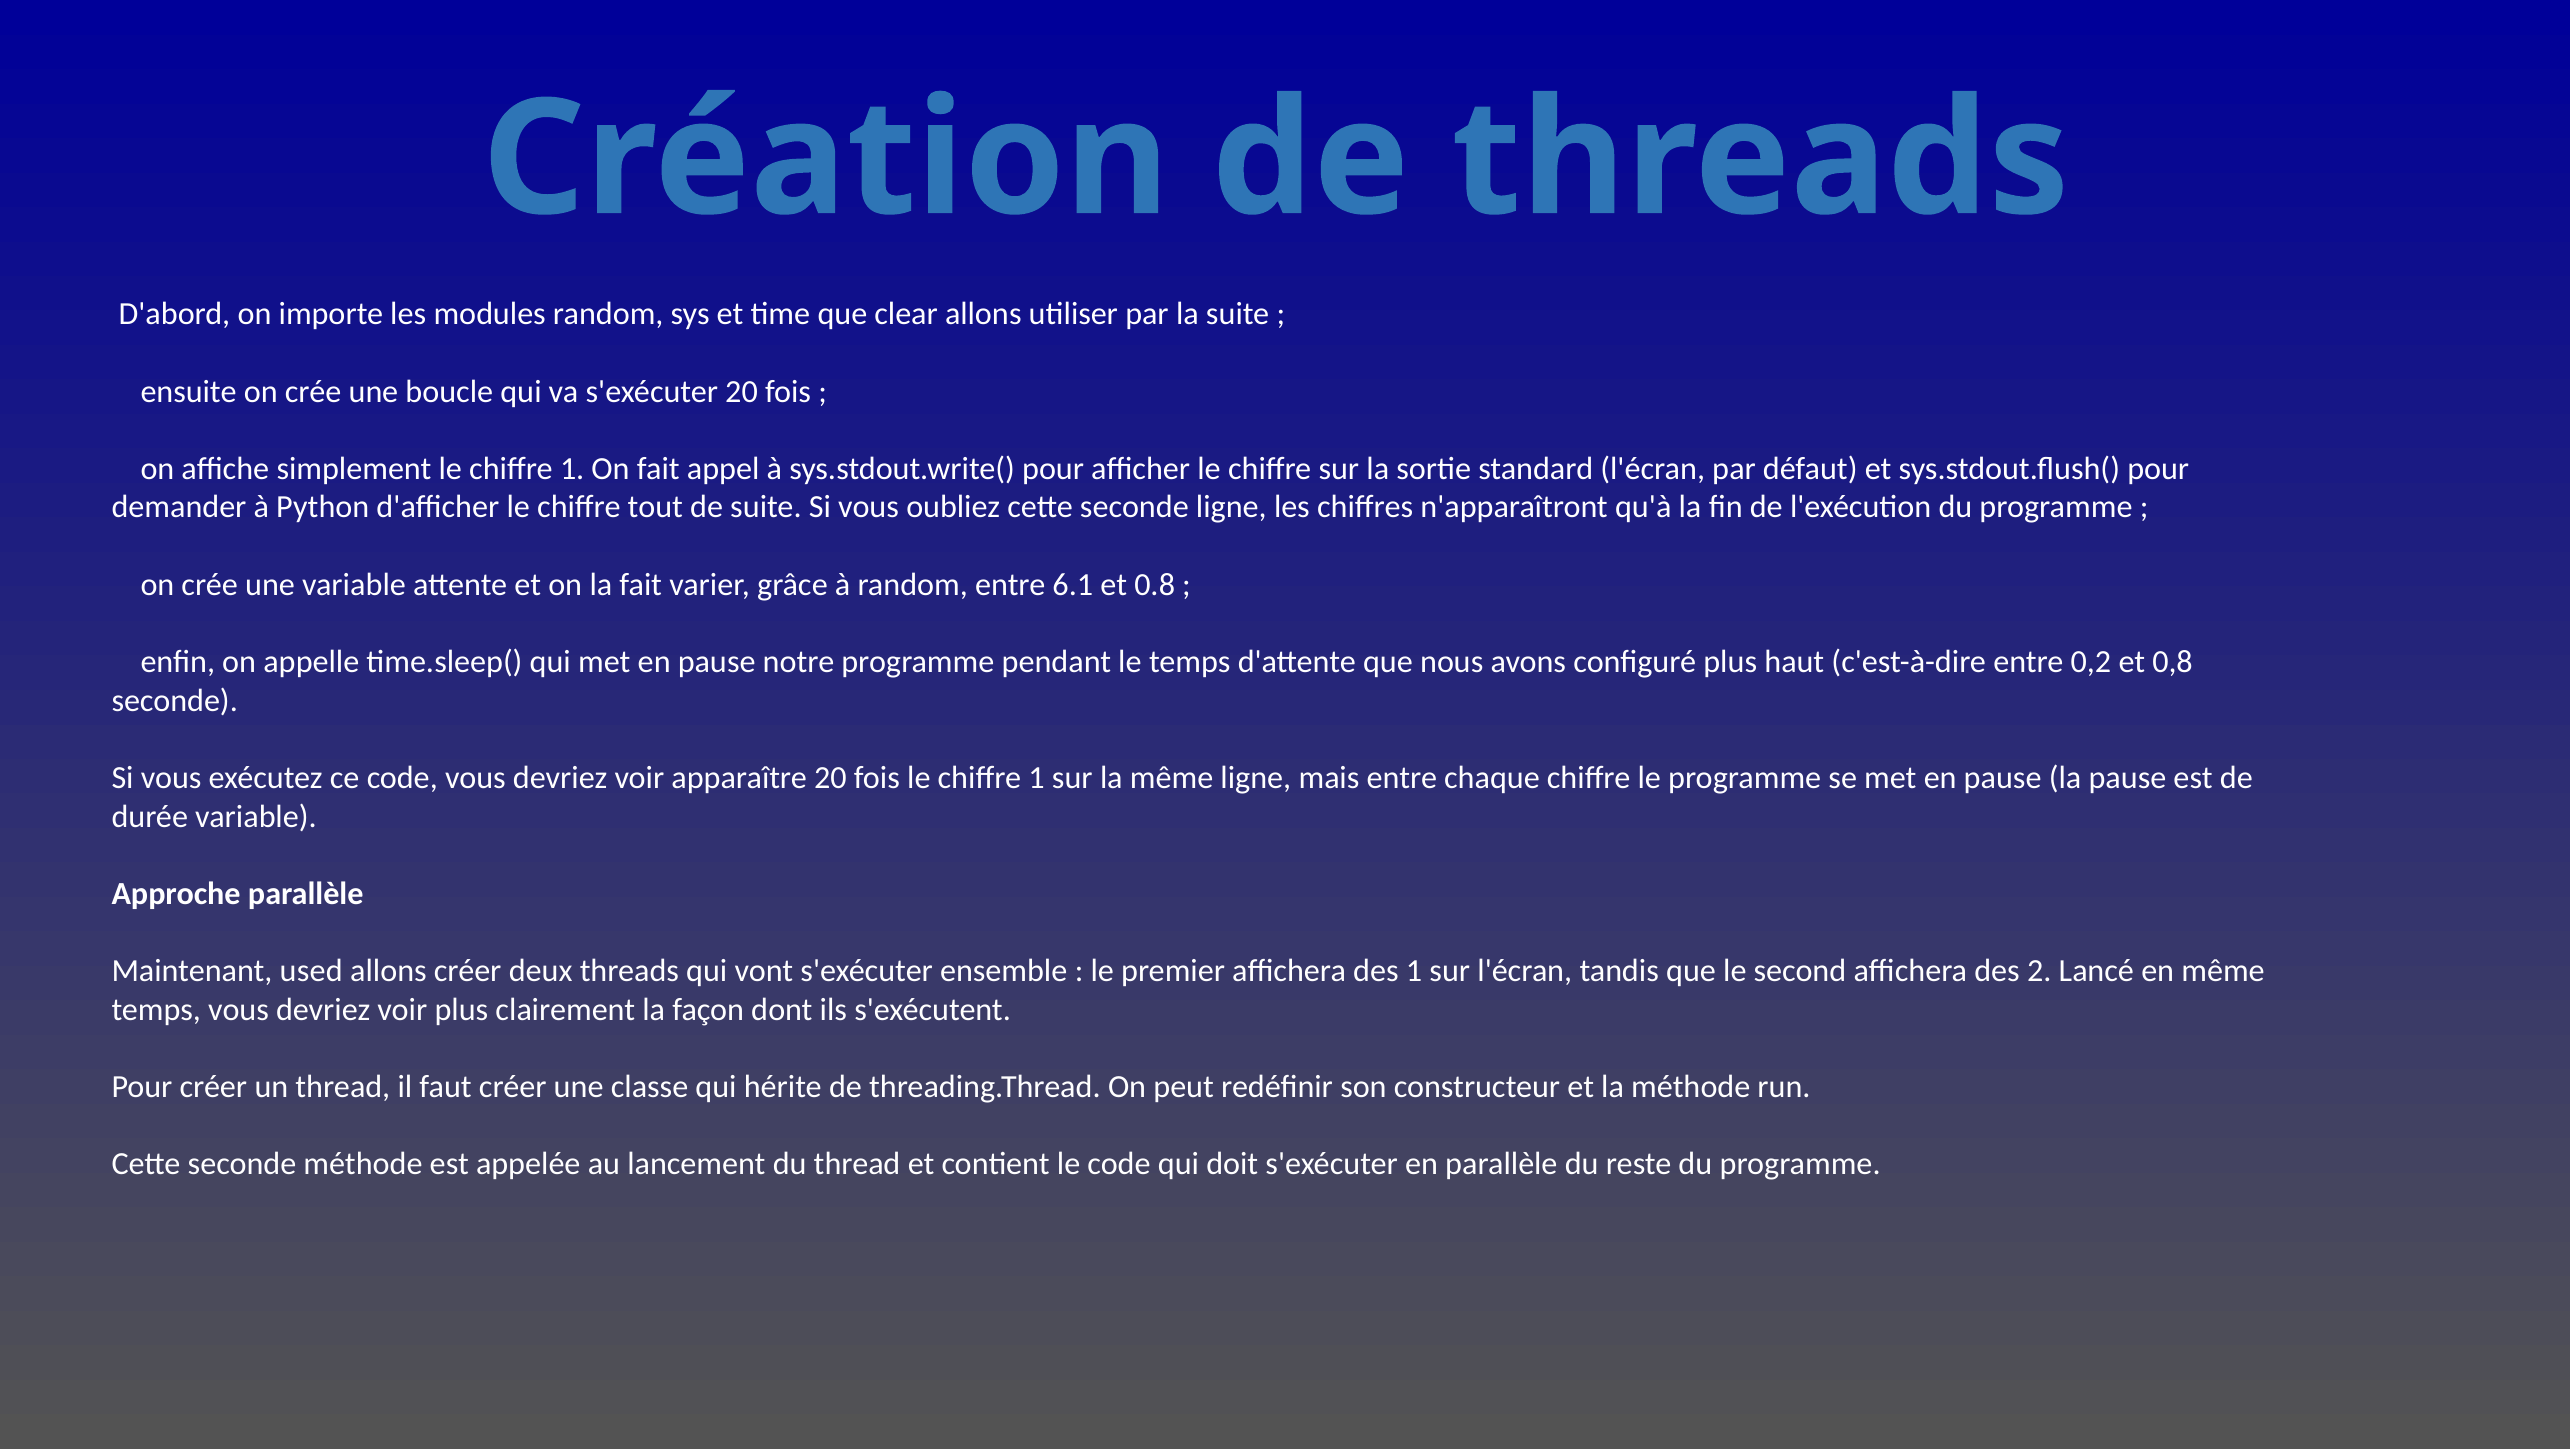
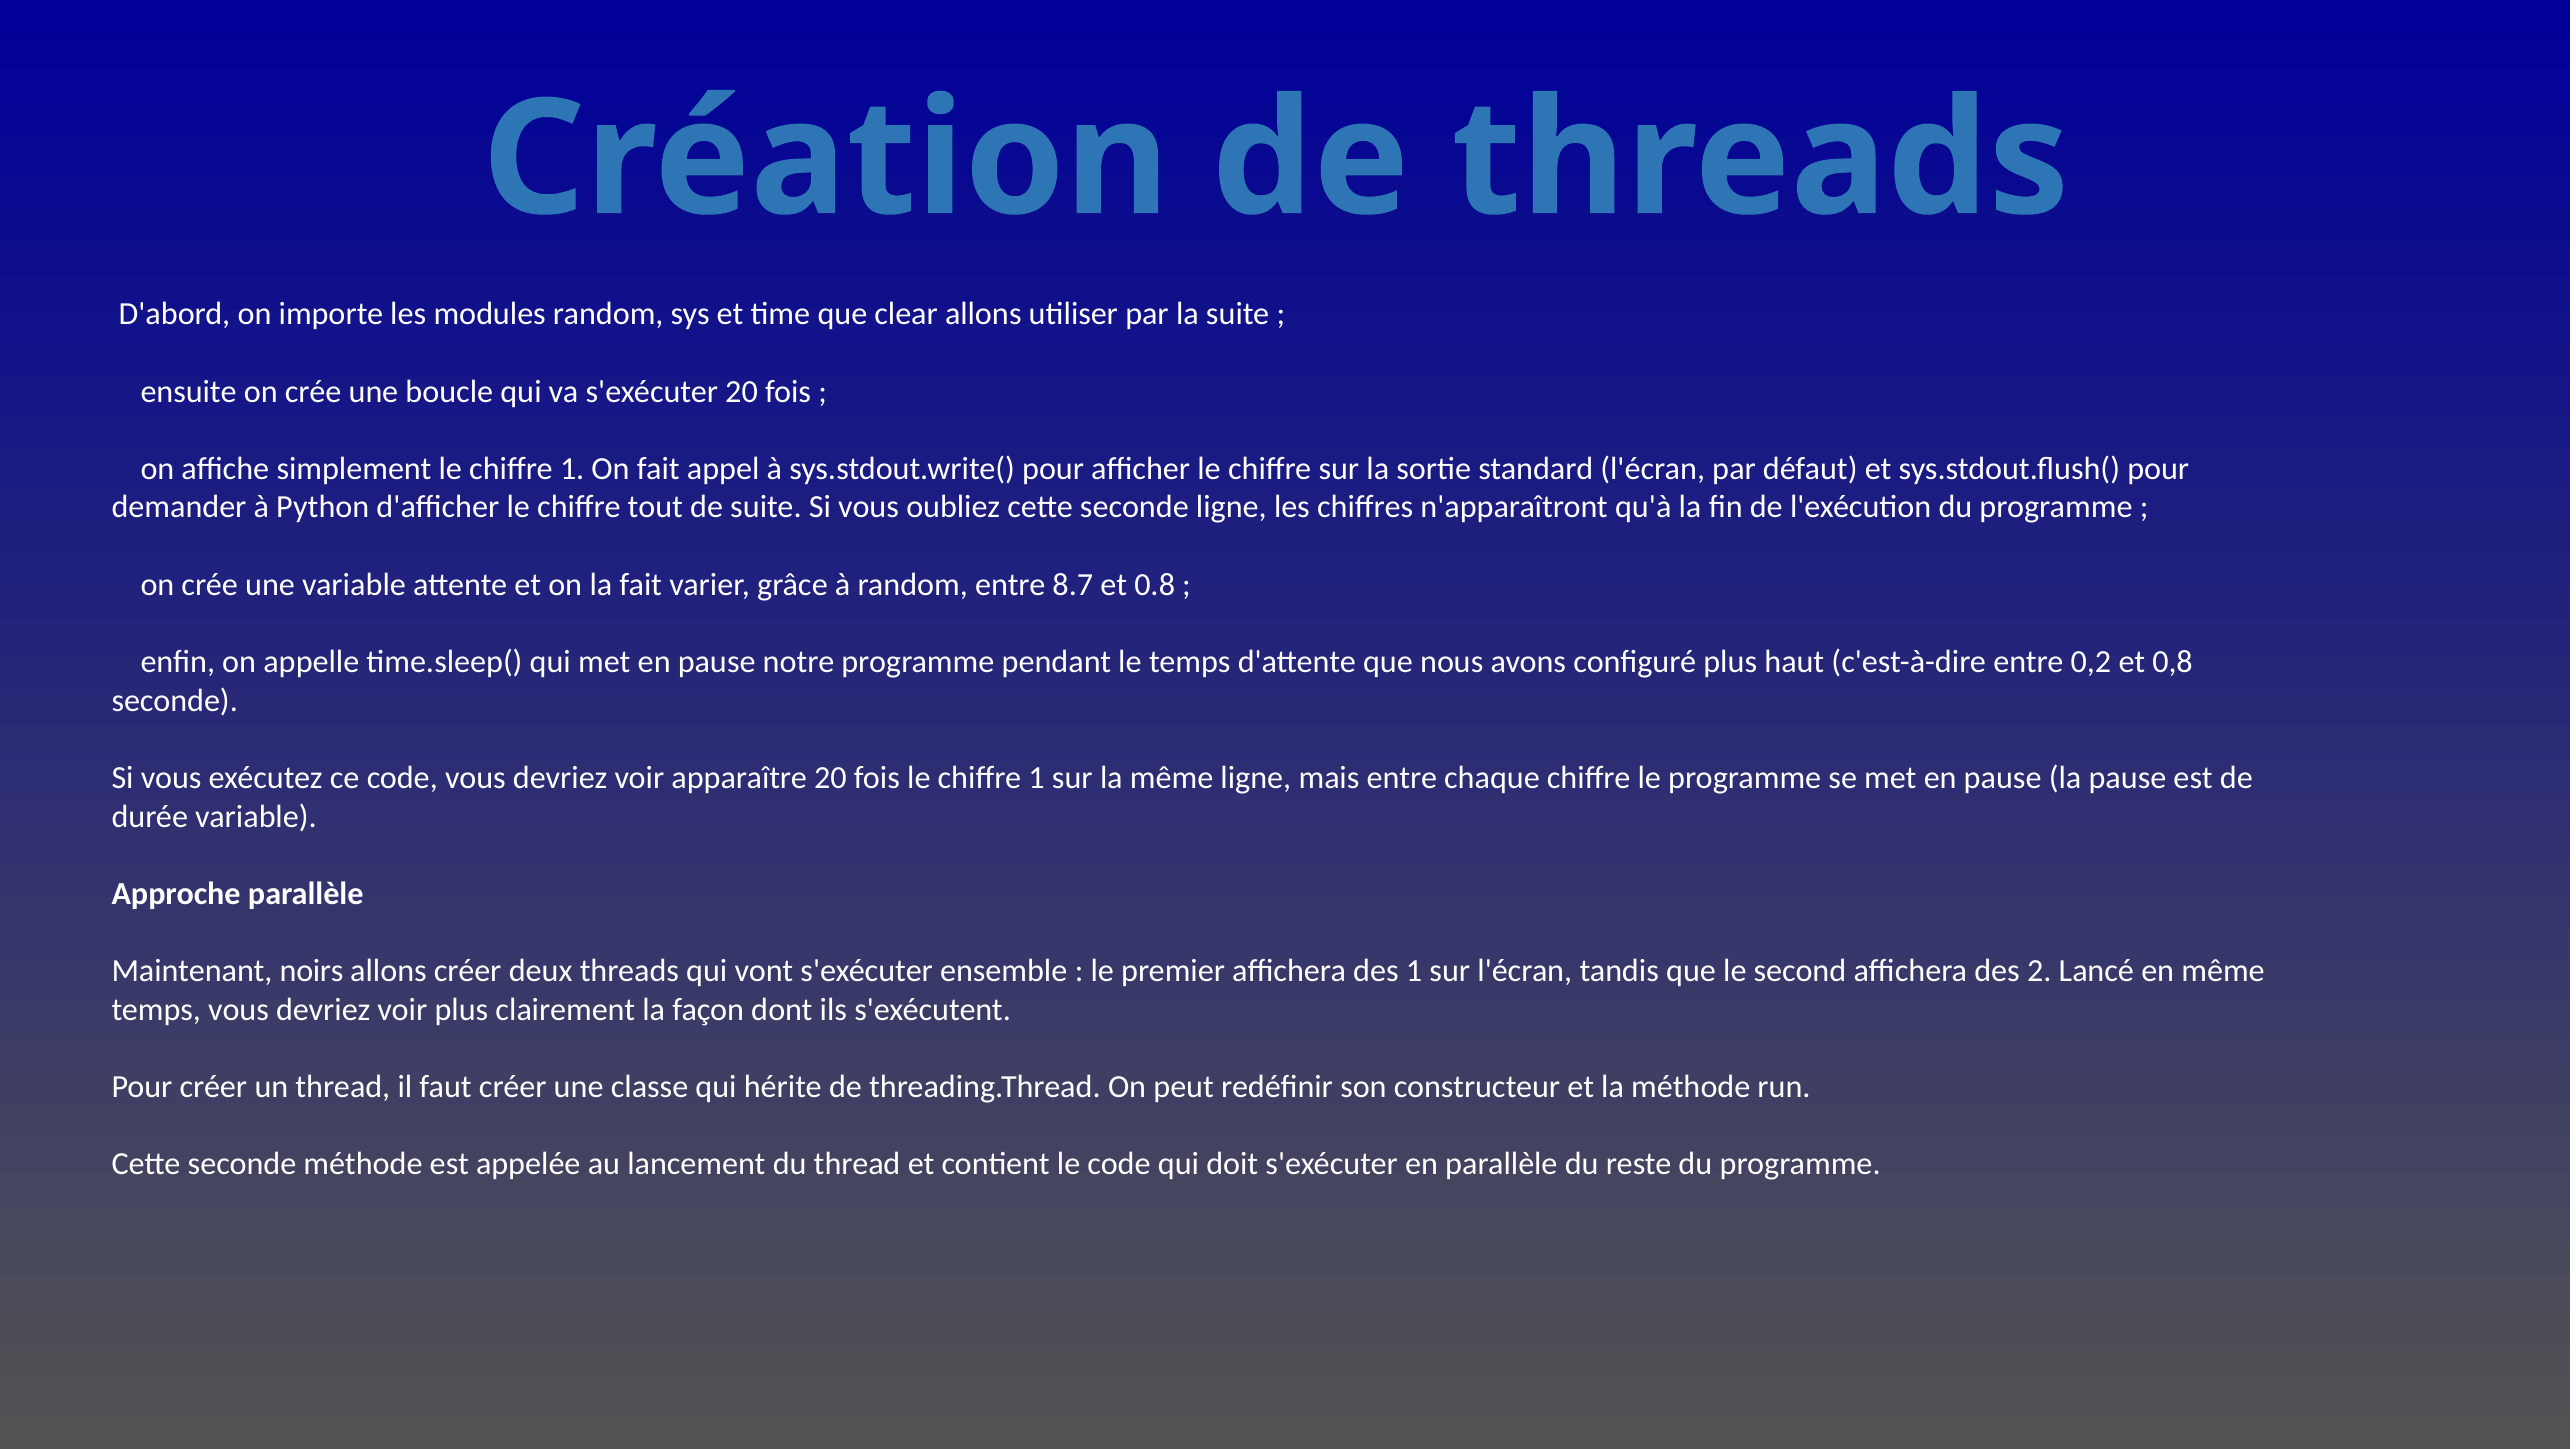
6.1: 6.1 -> 8.7
used: used -> noirs
